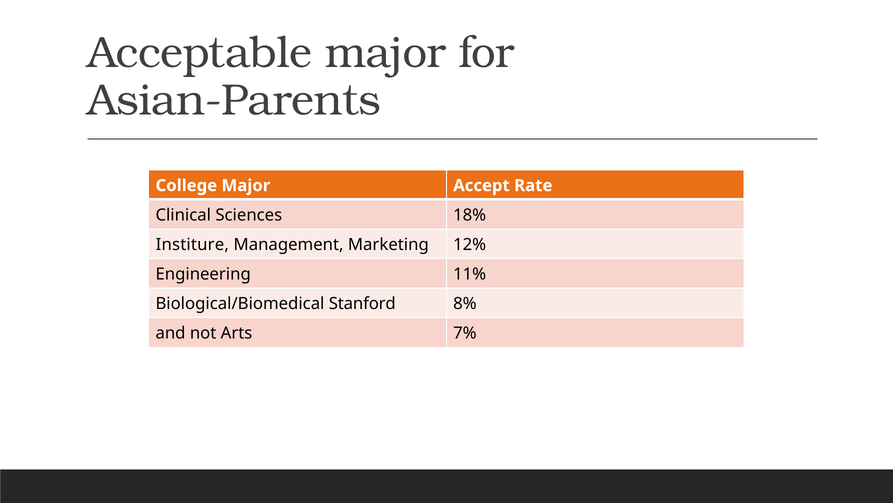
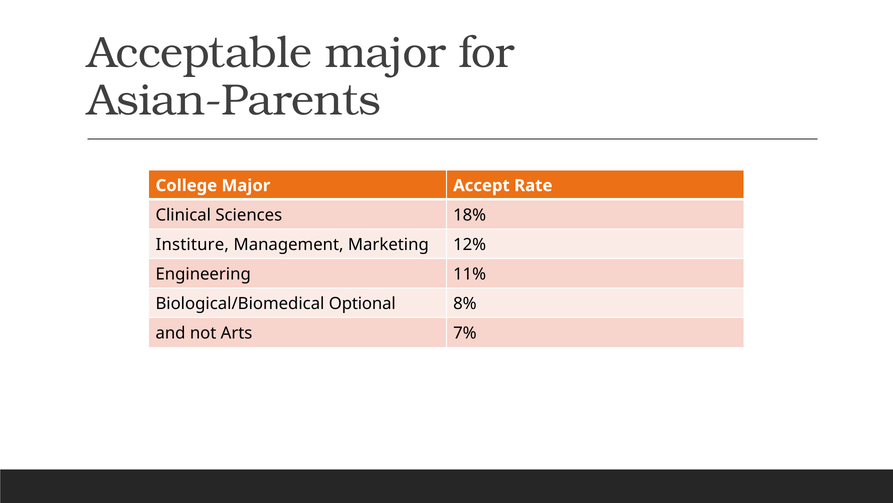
Stanford: Stanford -> Optional
